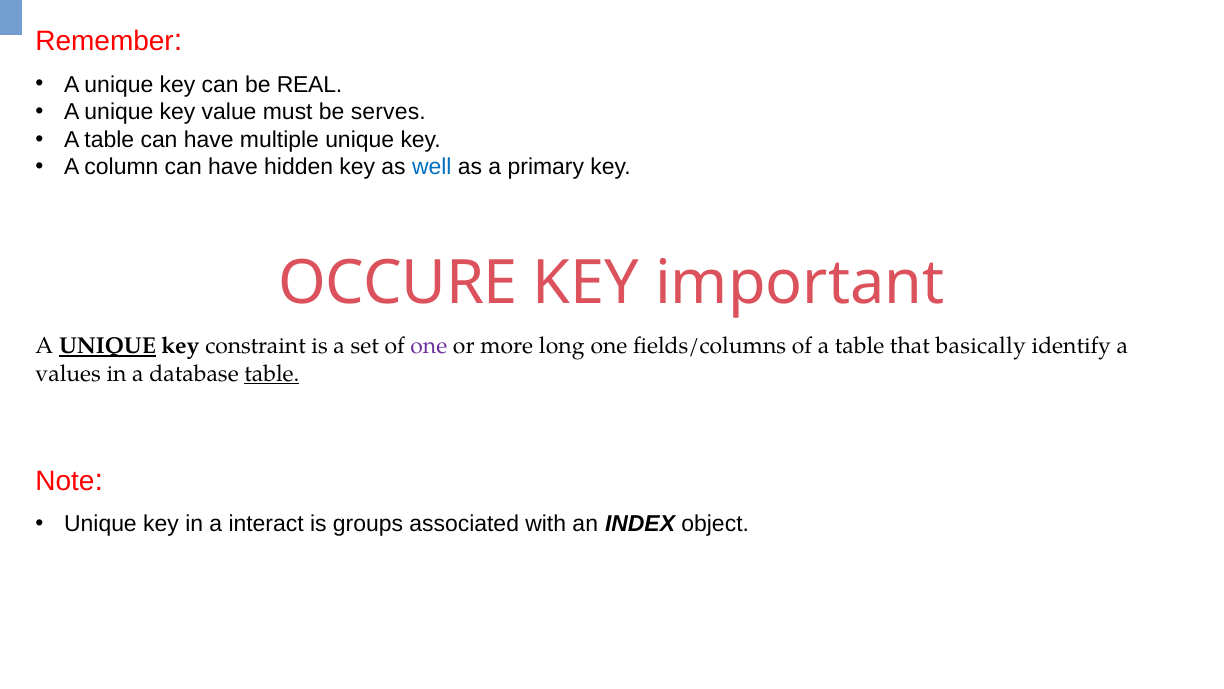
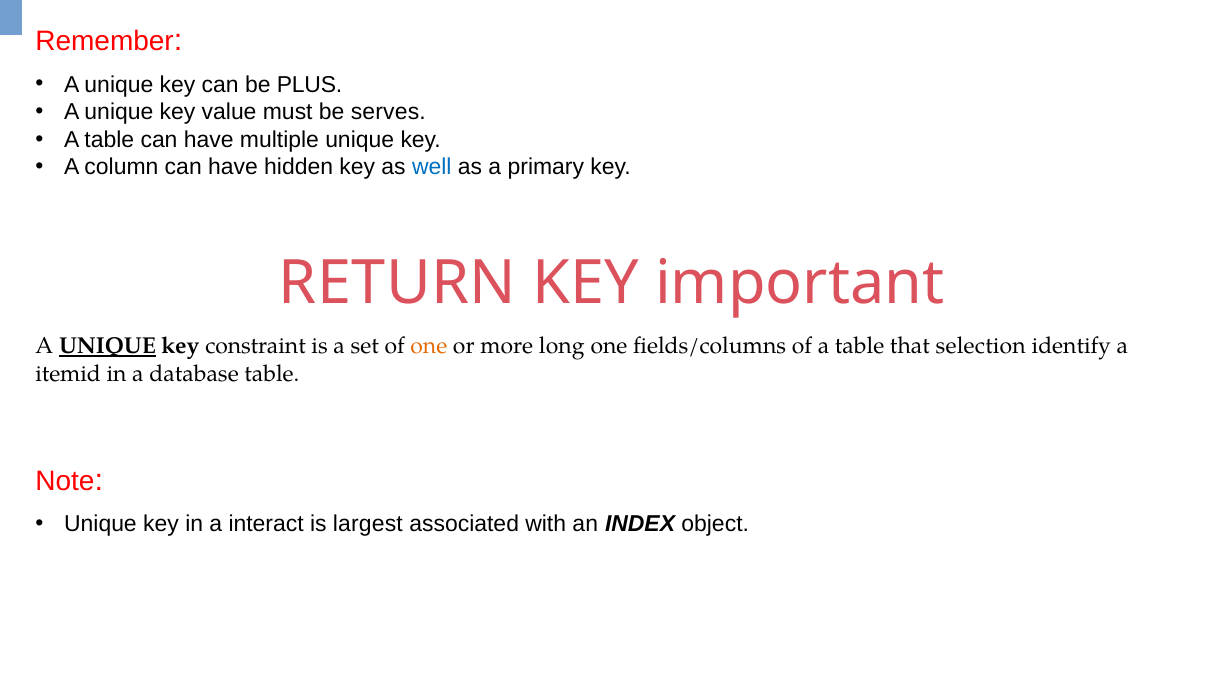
REAL: REAL -> PLUS
OCCURE: OCCURE -> RETURN
one at (429, 346) colour: purple -> orange
basically: basically -> selection
values: values -> itemid
table at (272, 373) underline: present -> none
groups: groups -> largest
